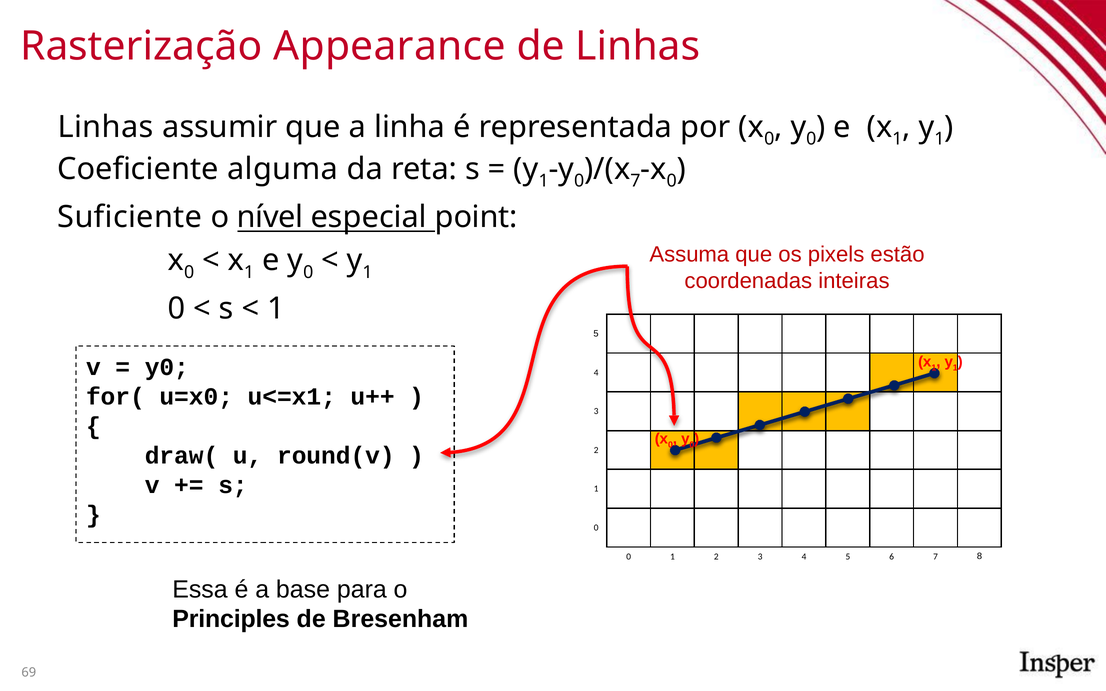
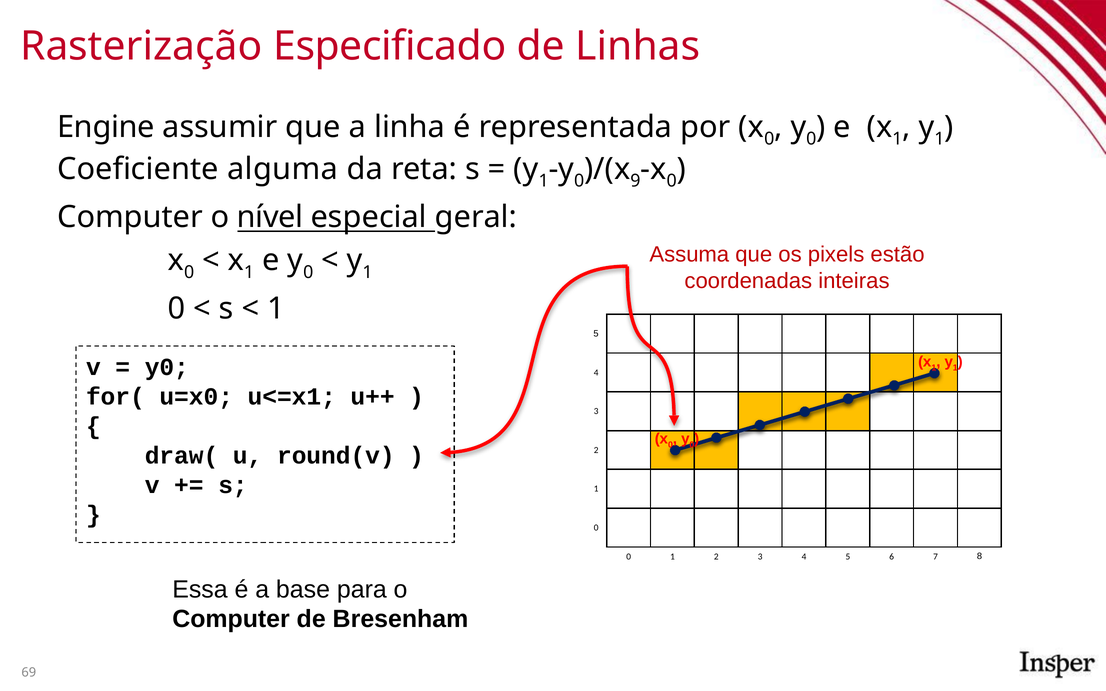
Appearance: Appearance -> Especificado
Linhas at (106, 127): Linhas -> Engine
7 at (635, 181): 7 -> 9
Suficiente at (130, 217): Suficiente -> Computer
point: point -> geral
Principles at (231, 619): Principles -> Computer
